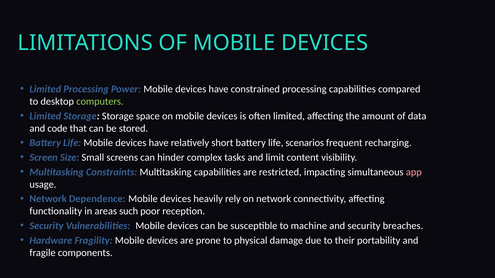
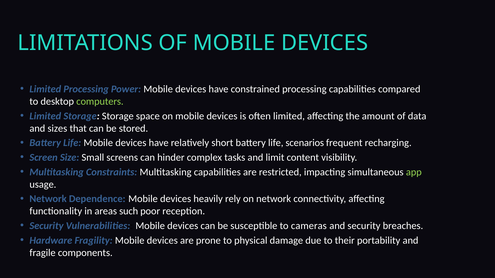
code: code -> sizes
app colour: pink -> light green
machine: machine -> cameras
